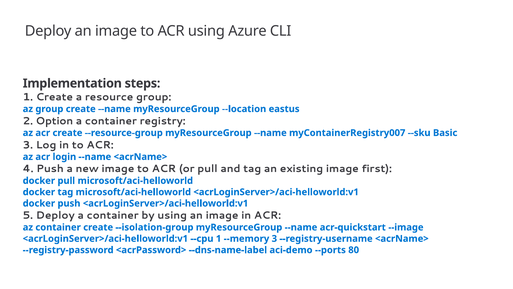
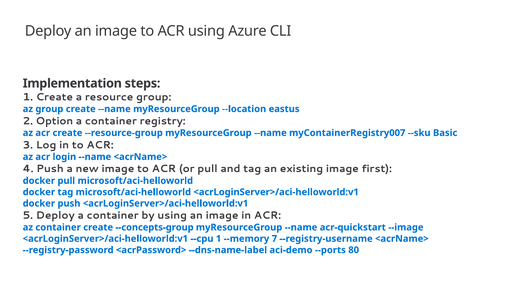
--isolation-group: --isolation-group -> --concepts-group
--memory 3: 3 -> 7
